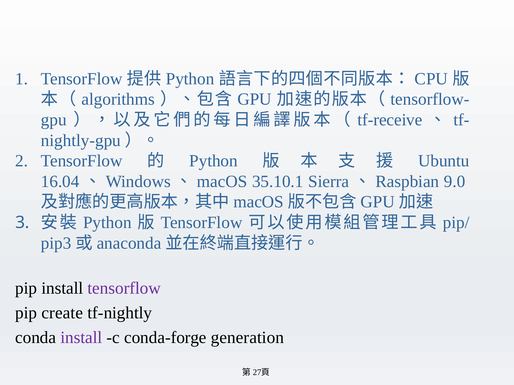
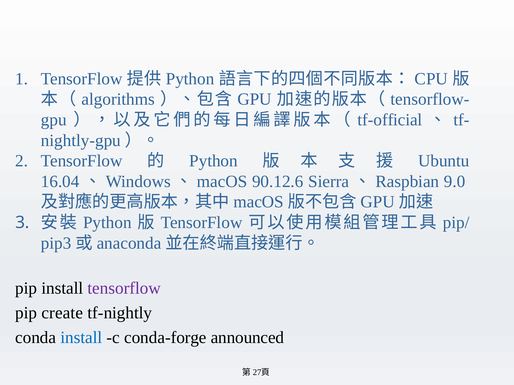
tf-receive: tf-receive -> tf-official
35.10.1: 35.10.1 -> 90.12.6
install at (81, 338) colour: purple -> blue
generation: generation -> announced
